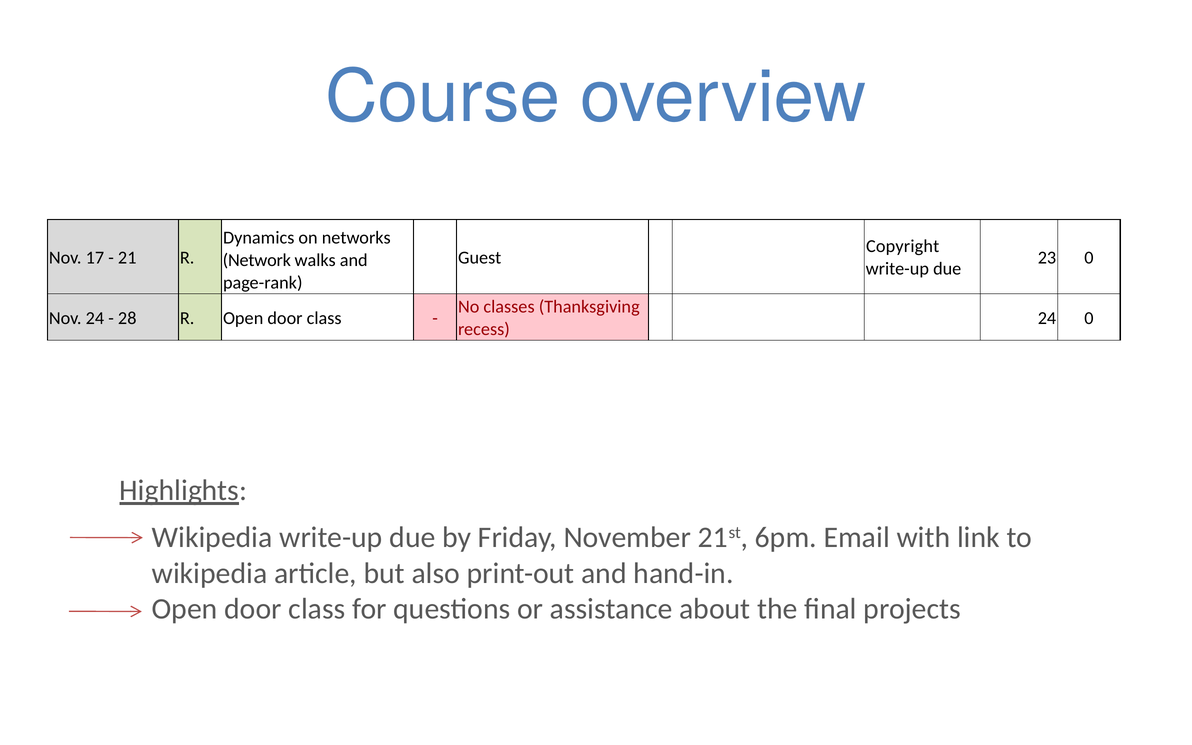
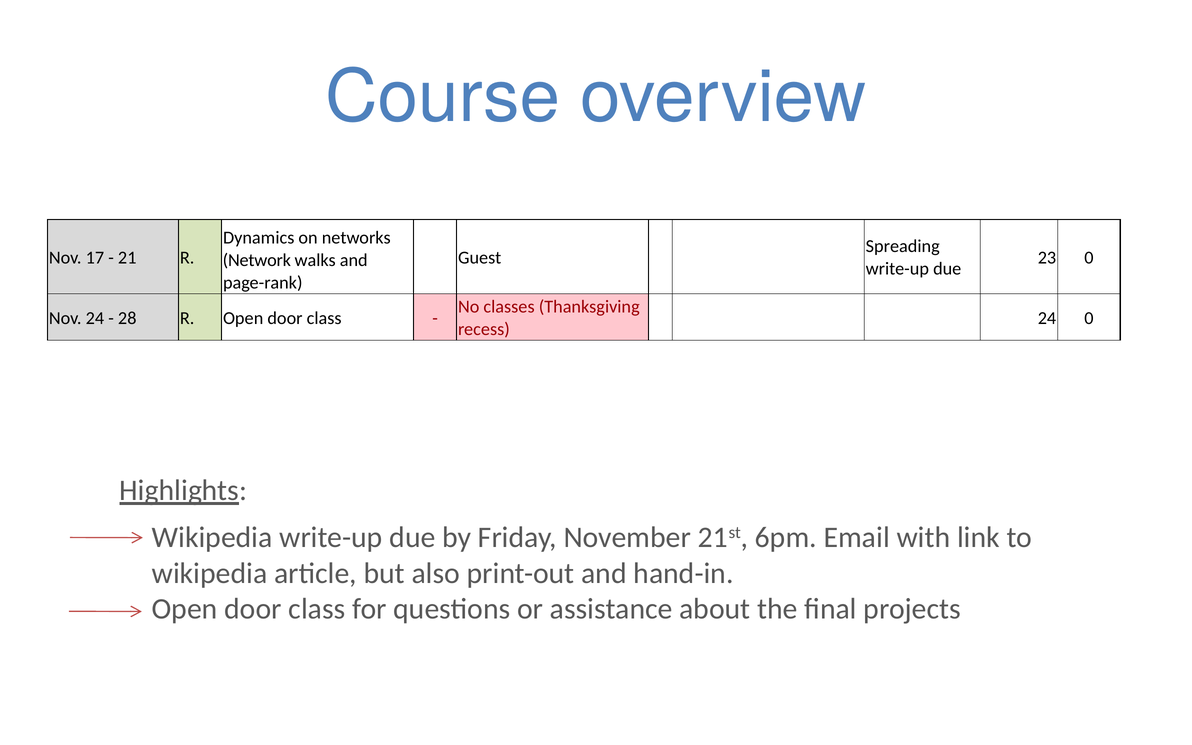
Copyright: Copyright -> Spreading
